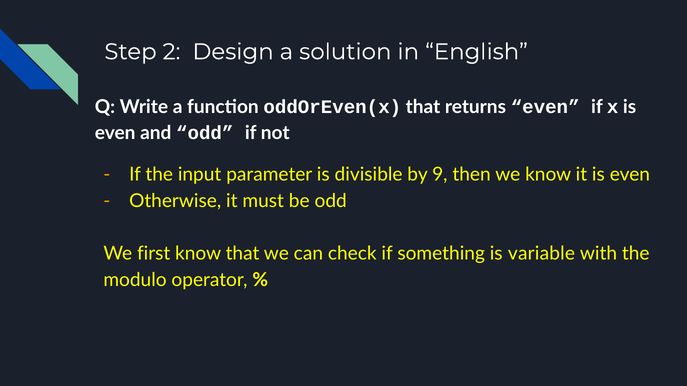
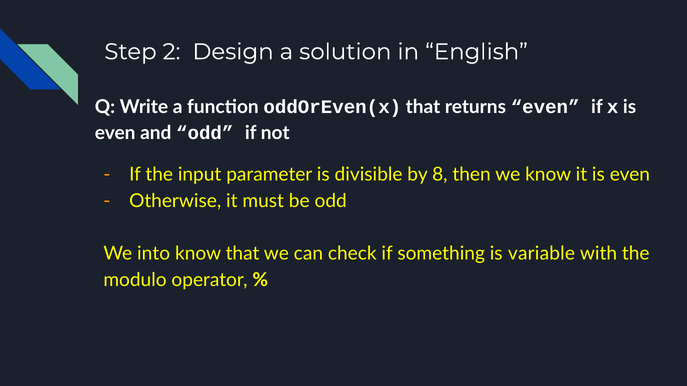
9: 9 -> 8
first: first -> into
